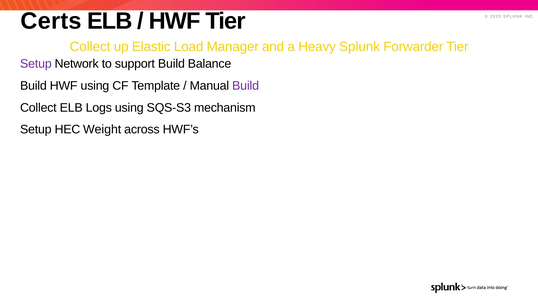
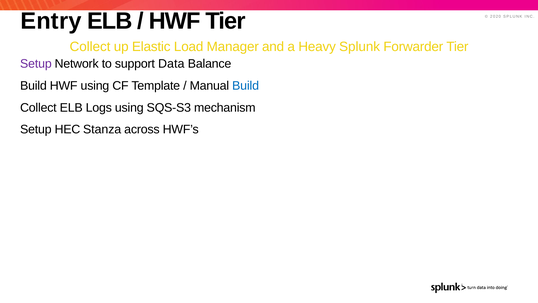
Certs: Certs -> Entry
support Build: Build -> Data
Build at (246, 86) colour: purple -> blue
Weight: Weight -> Stanza
